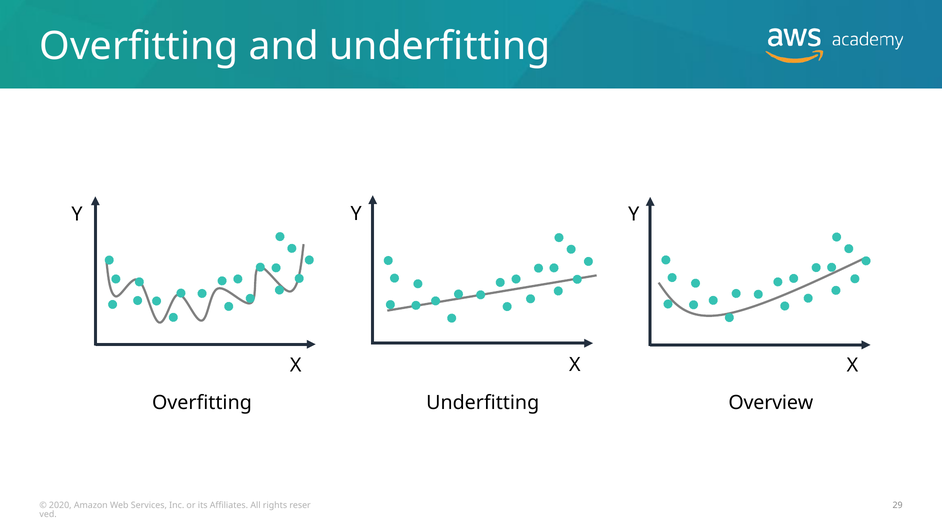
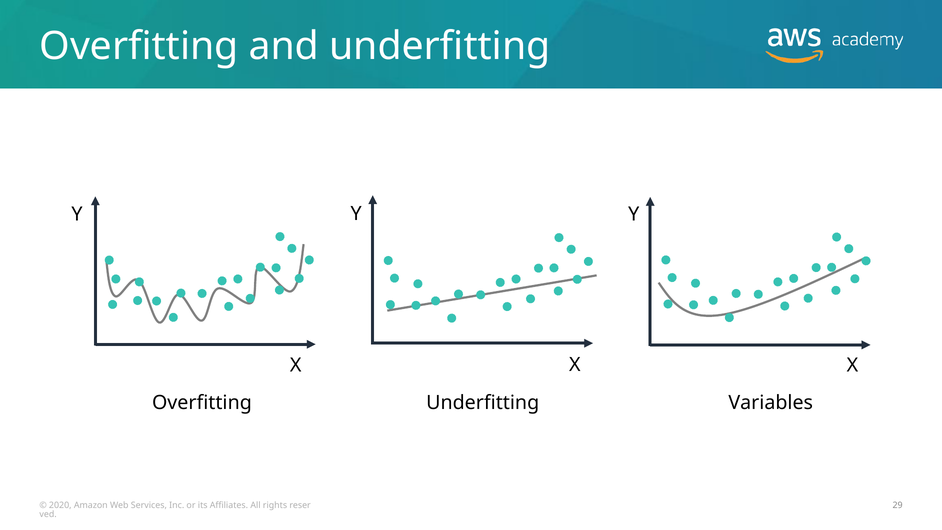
Overview: Overview -> Variables
